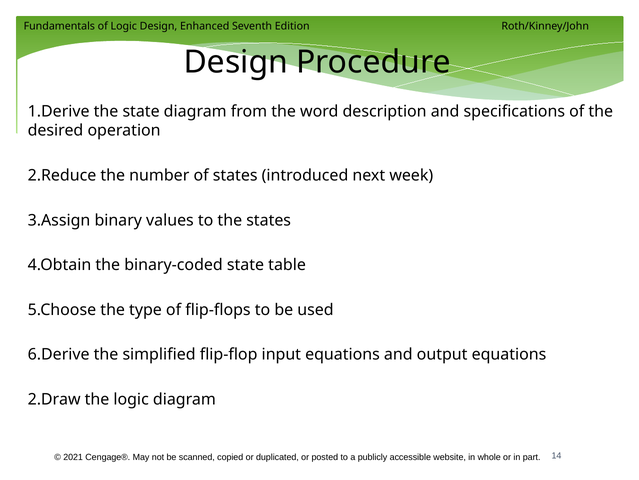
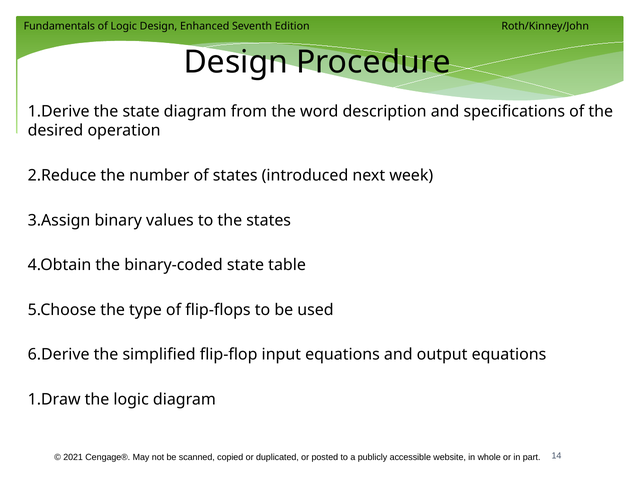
2.Draw: 2.Draw -> 1.Draw
